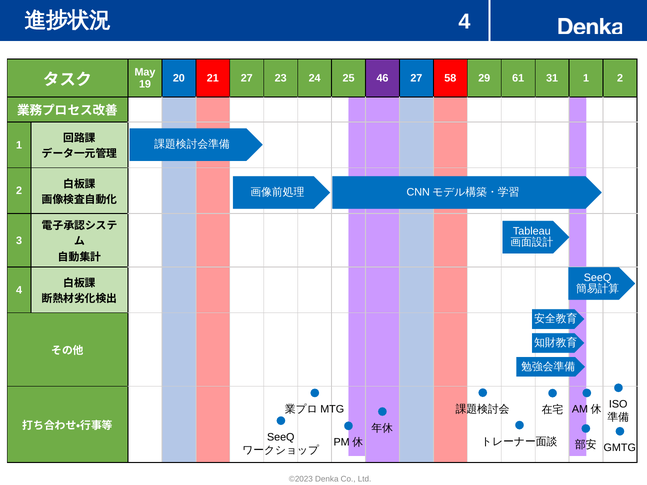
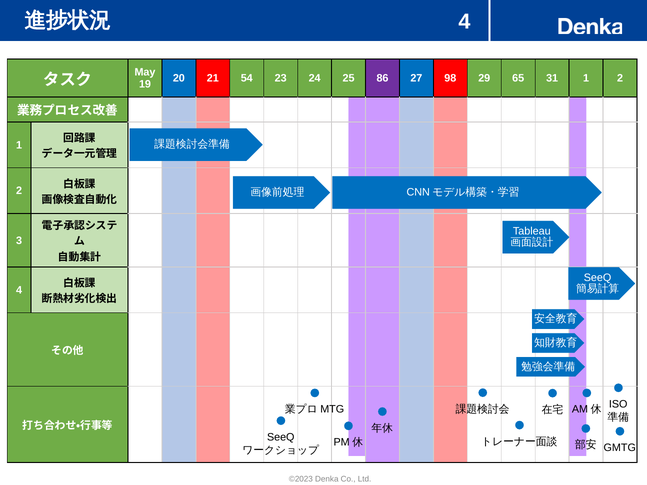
21 27: 27 -> 54
46: 46 -> 86
58: 58 -> 98
61: 61 -> 65
